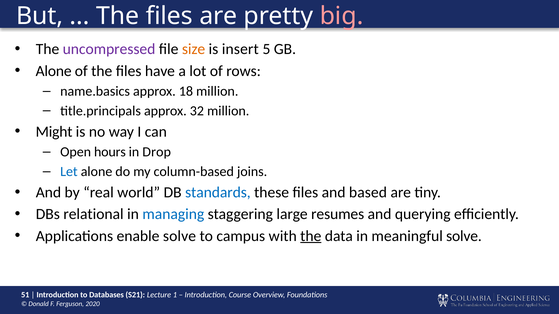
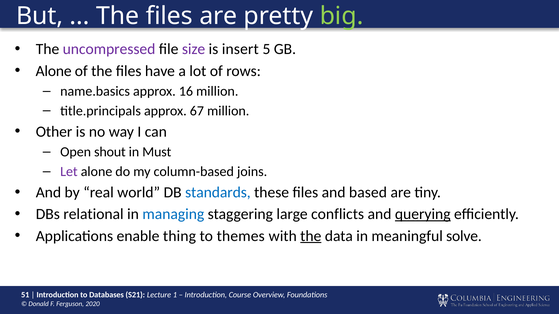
big colour: pink -> light green
size colour: orange -> purple
18: 18 -> 16
32: 32 -> 67
Might: Might -> Other
hours: hours -> shout
Drop: Drop -> Must
Let colour: blue -> purple
resumes: resumes -> conflicts
querying underline: none -> present
enable solve: solve -> thing
campus: campus -> themes
